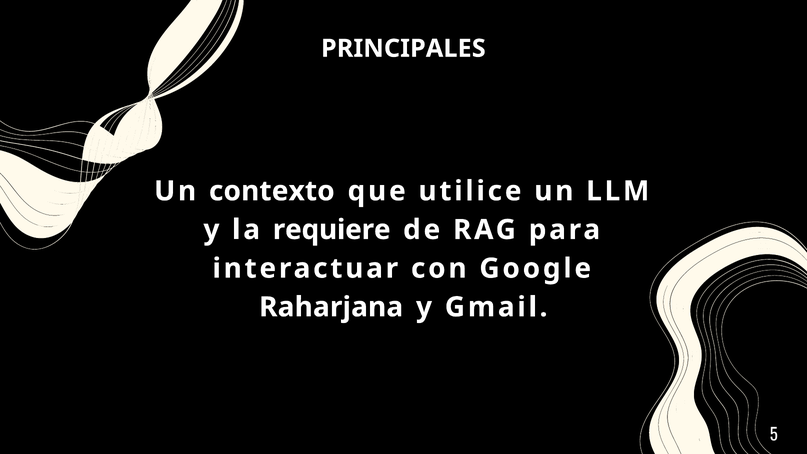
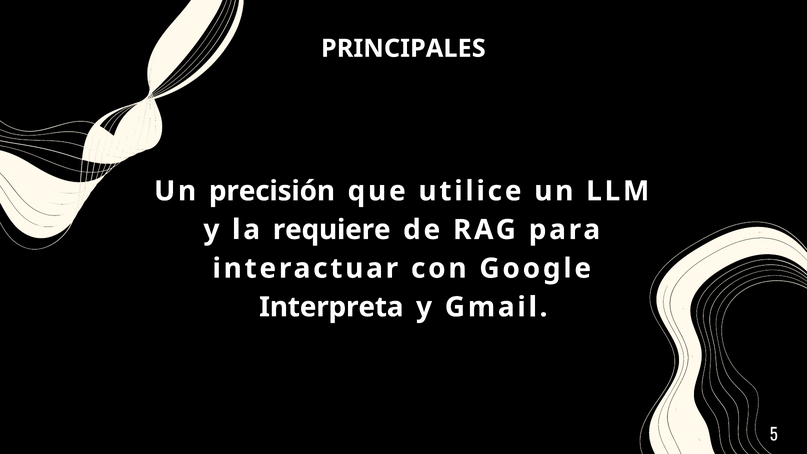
contexto: contexto -> precisión
Raharjana: Raharjana -> Interpreta
